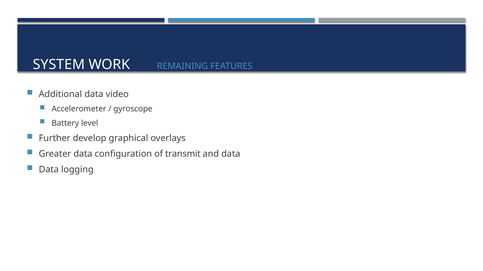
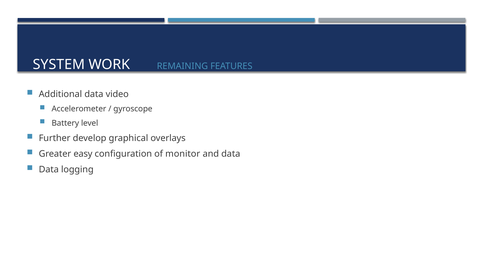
Greater data: data -> easy
transmit: transmit -> monitor
